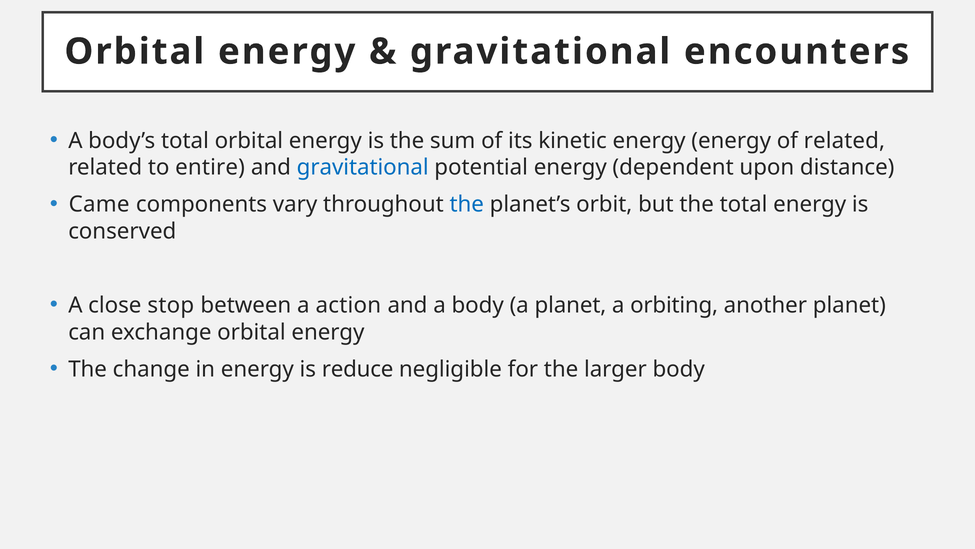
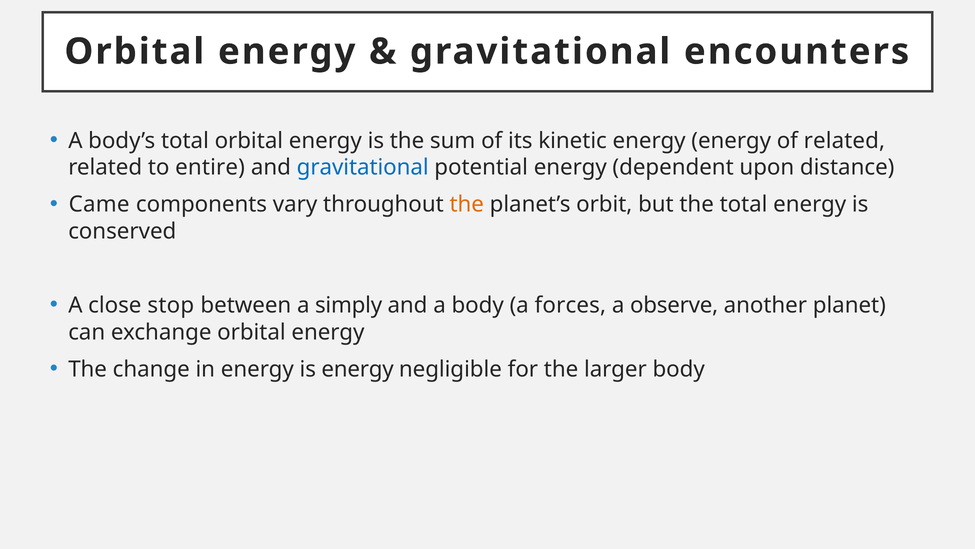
the at (467, 204) colour: blue -> orange
action: action -> simply
a planet: planet -> forces
orbiting: orbiting -> observe
is reduce: reduce -> energy
